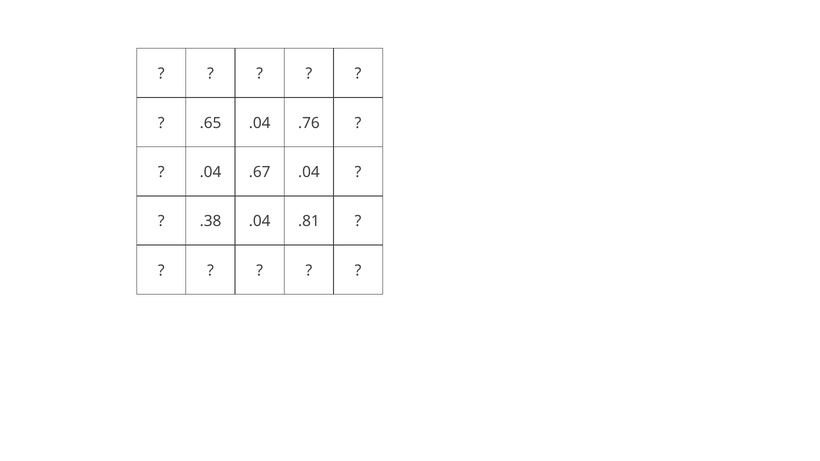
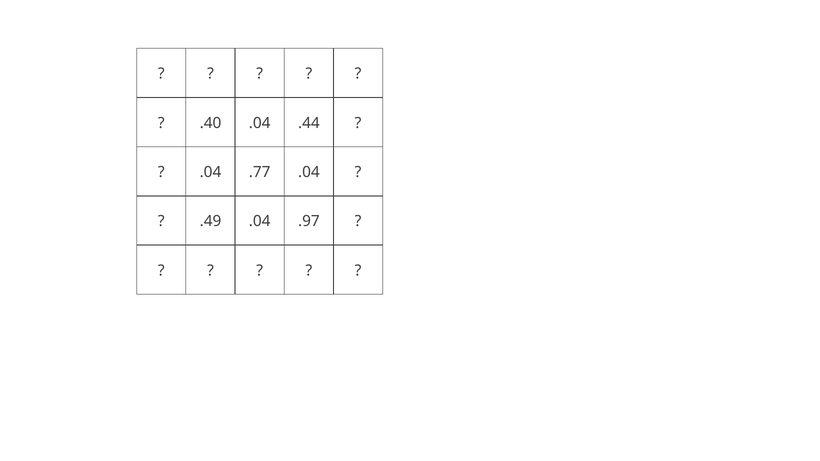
.65: .65 -> .40
.76: .76 -> .44
.67: .67 -> .77
.38: .38 -> .49
.81: .81 -> .97
